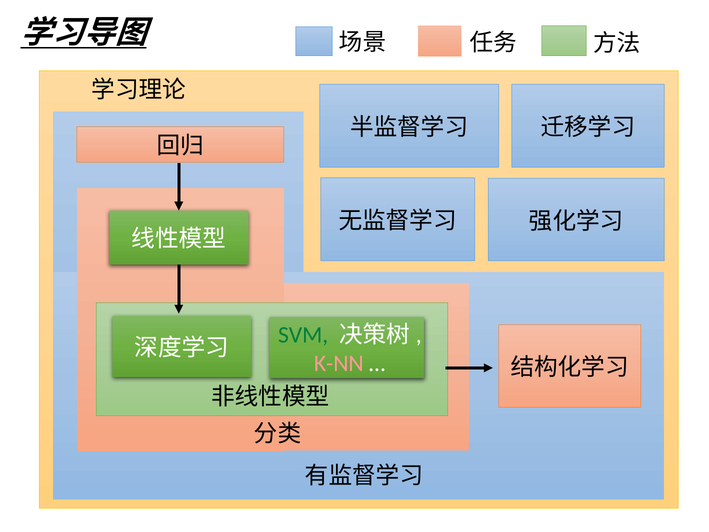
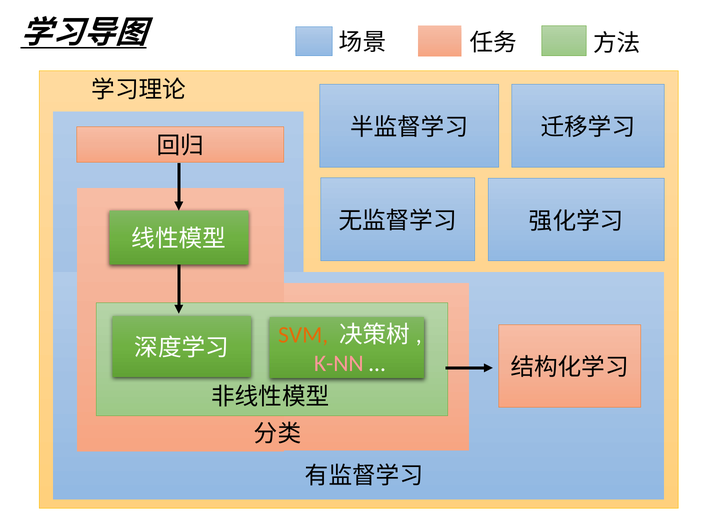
SVM colour: green -> orange
